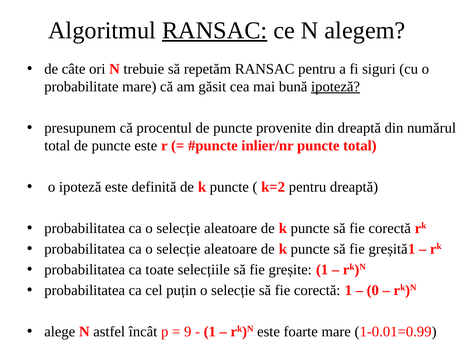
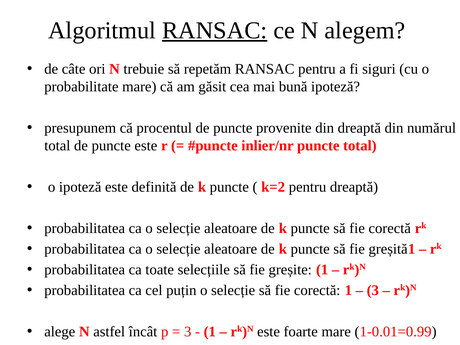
ipoteză at (336, 87) underline: present -> none
0 at (373, 290): 0 -> 3
9 at (188, 332): 9 -> 3
